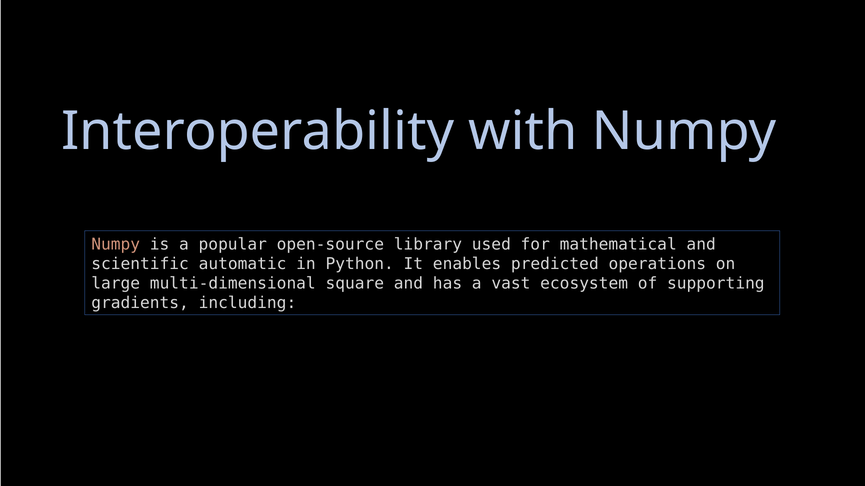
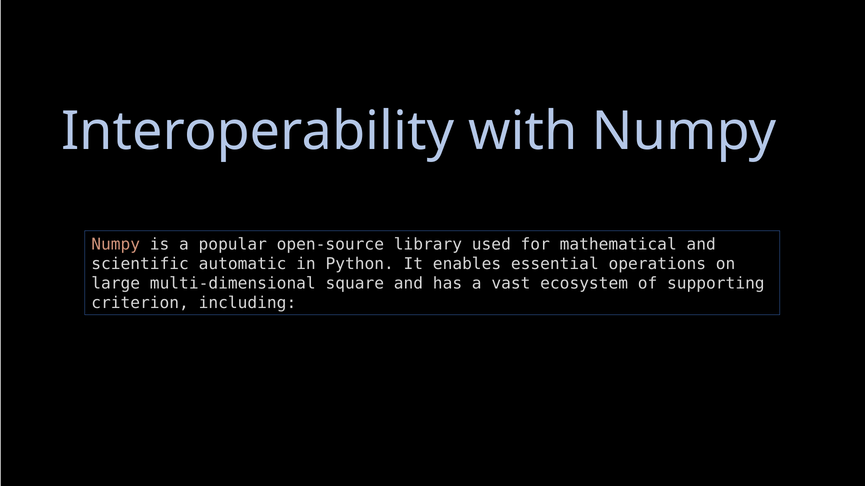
predicted: predicted -> essential
gradients: gradients -> criterion
